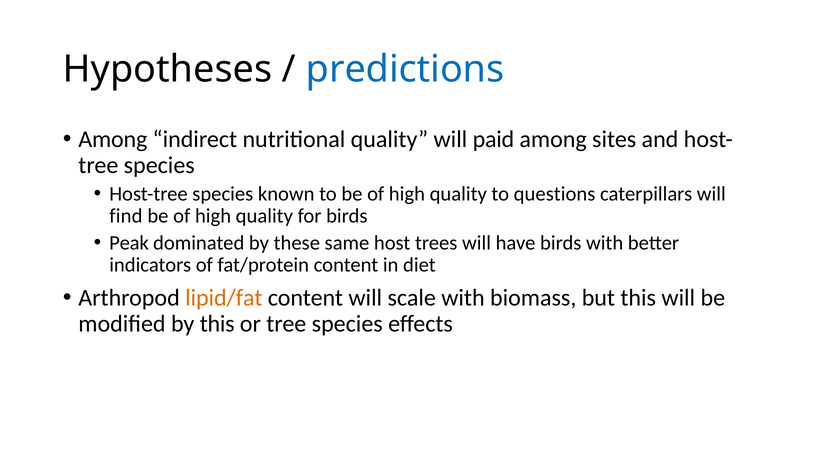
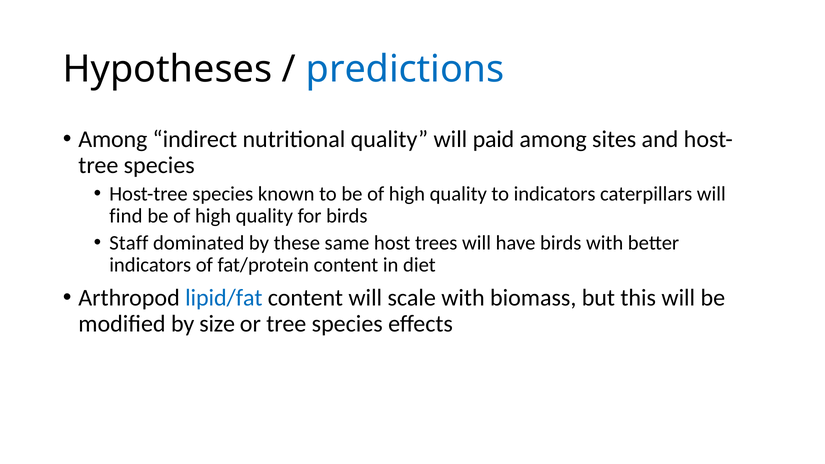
to questions: questions -> indicators
Peak: Peak -> Staff
lipid/fat colour: orange -> blue
by this: this -> size
